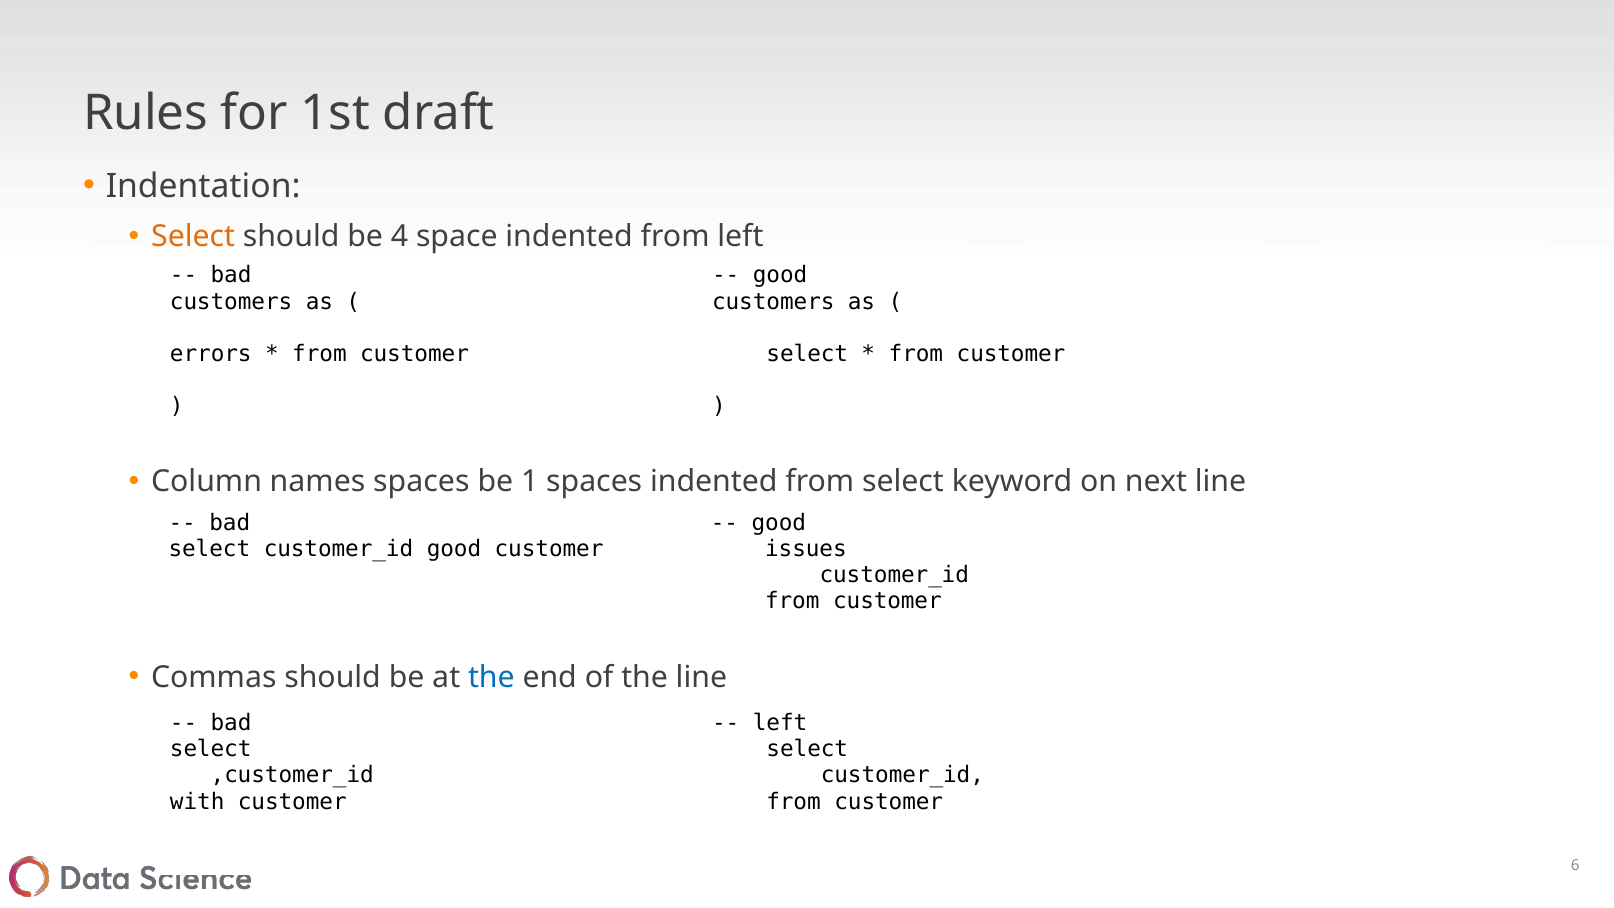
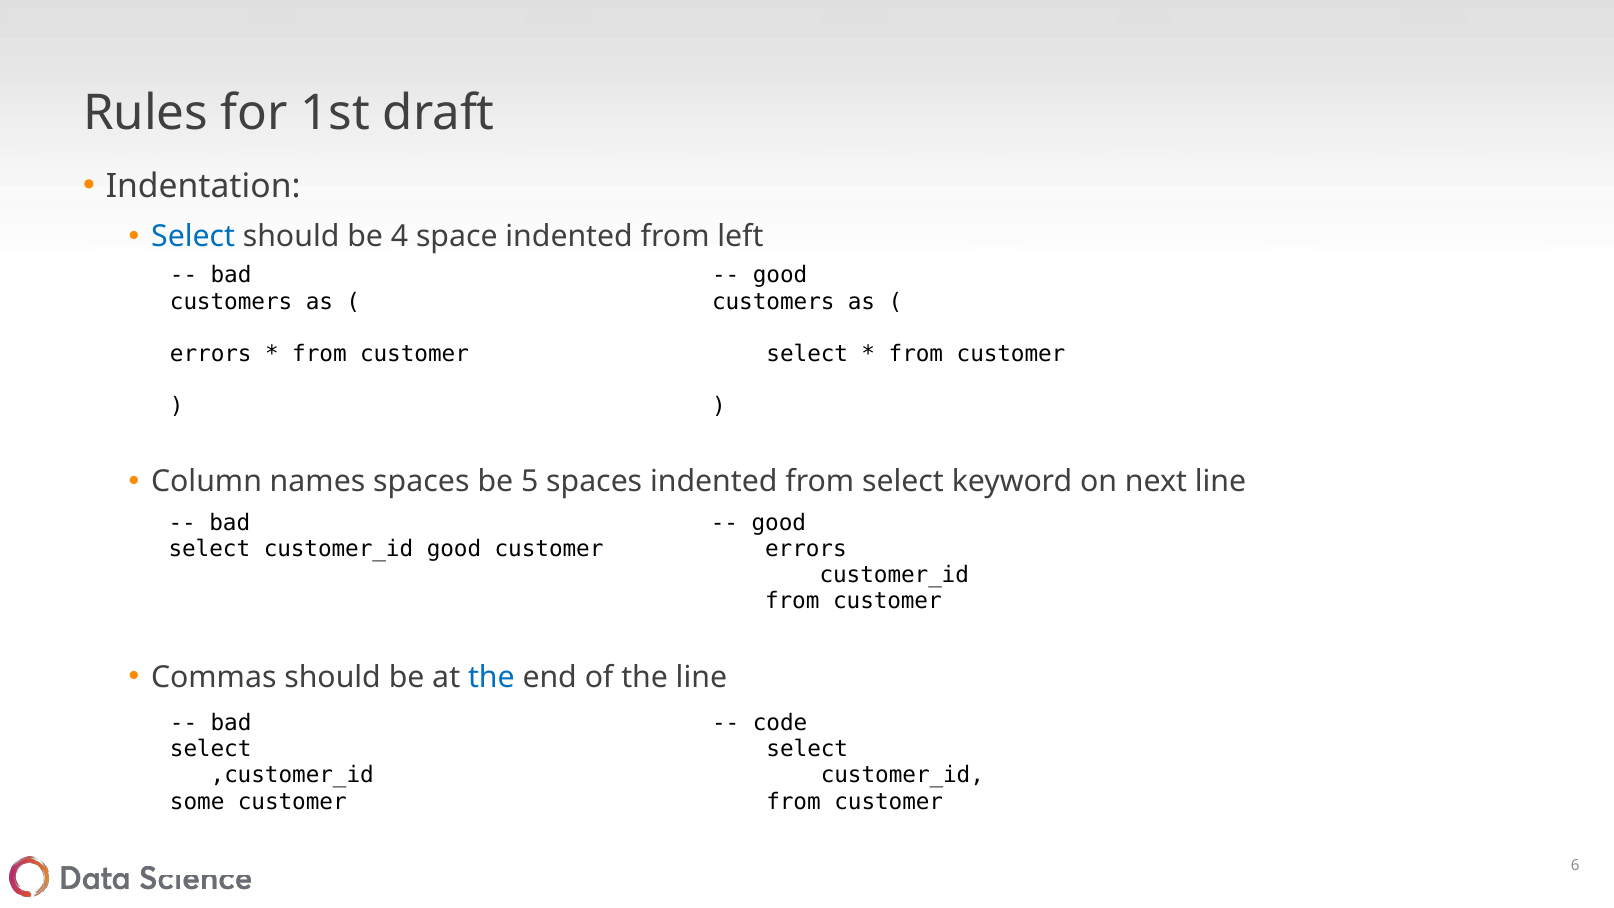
Select at (193, 237) colour: orange -> blue
1: 1 -> 5
issues at (806, 549): issues -> errors
left at (780, 723): left -> code
with: with -> some
